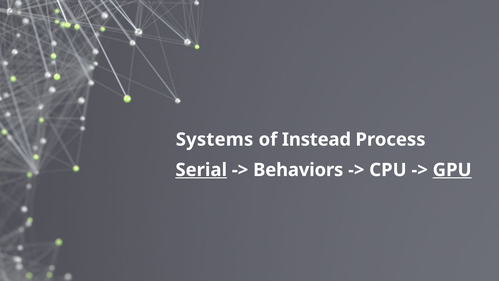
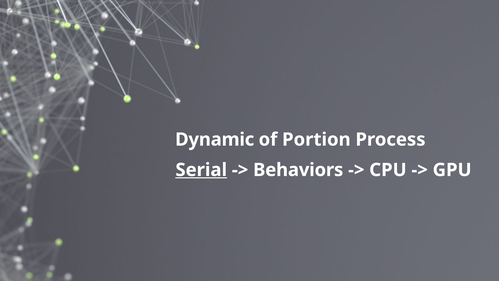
Systems: Systems -> Dynamic
Instead: Instead -> Portion
GPU underline: present -> none
